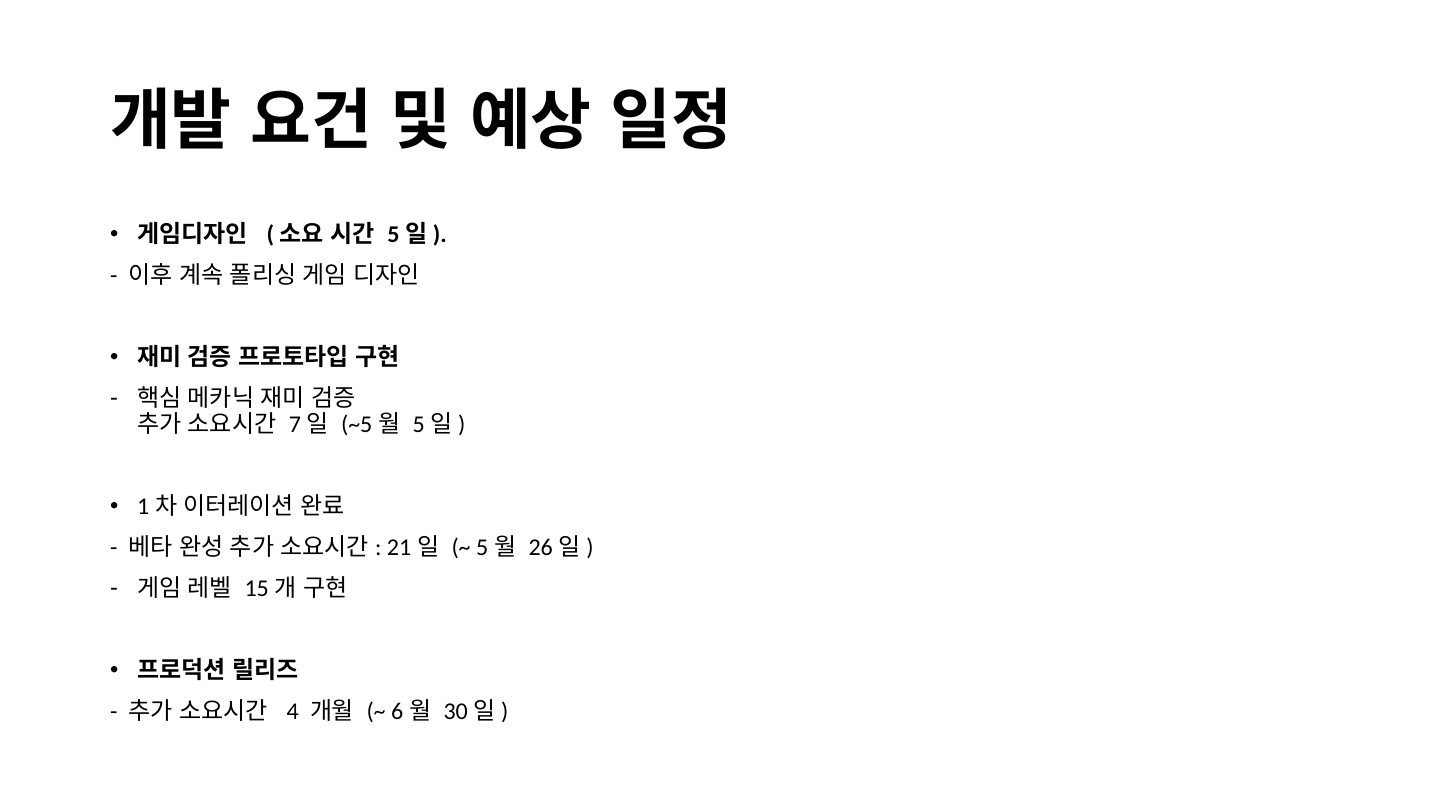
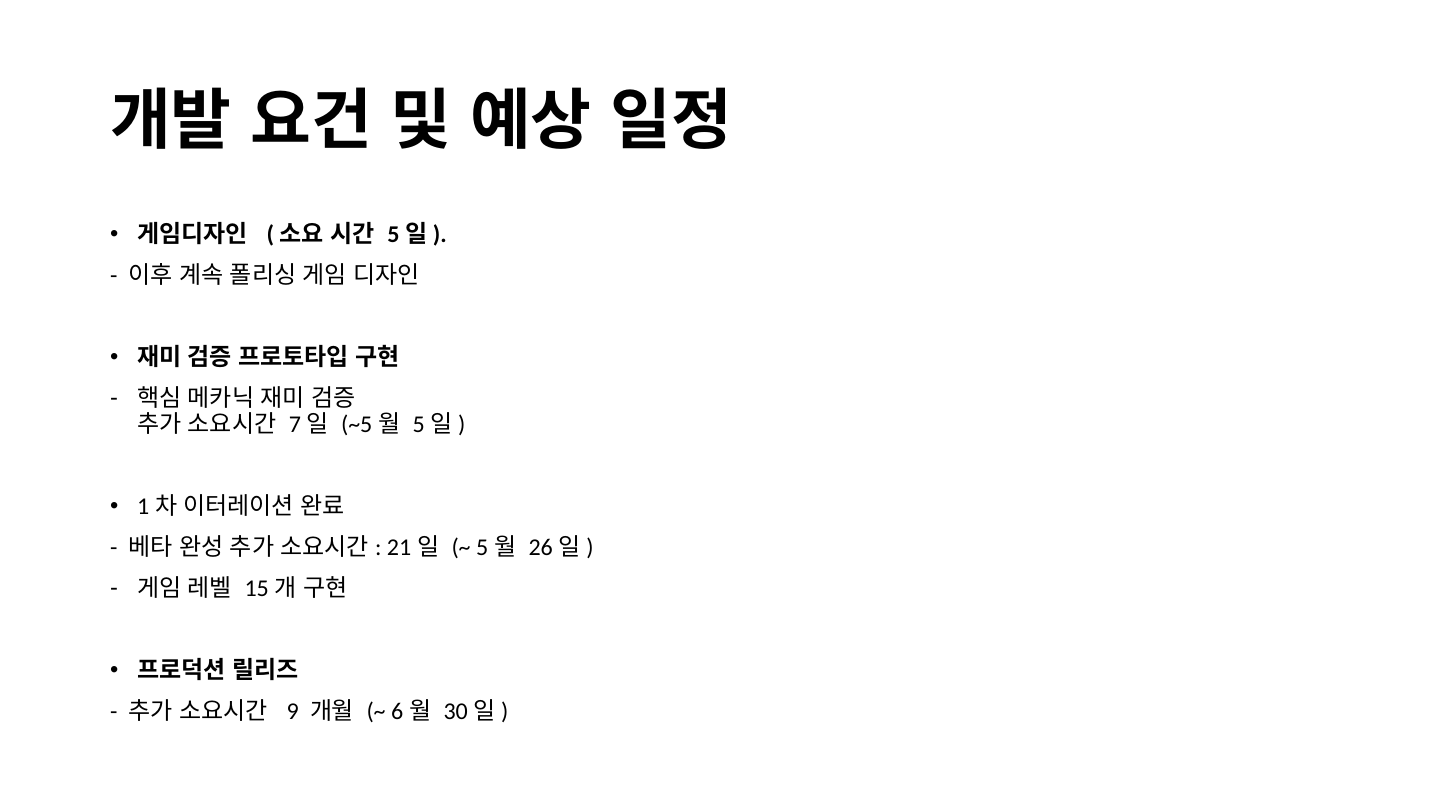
4: 4 -> 9
